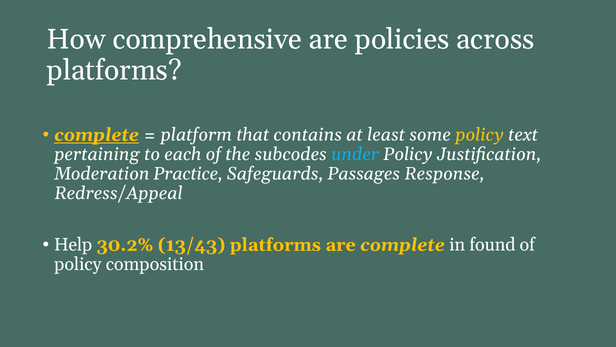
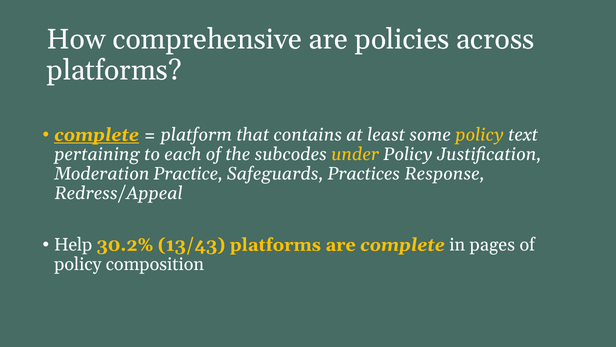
under colour: light blue -> yellow
Passages: Passages -> Practices
found: found -> pages
